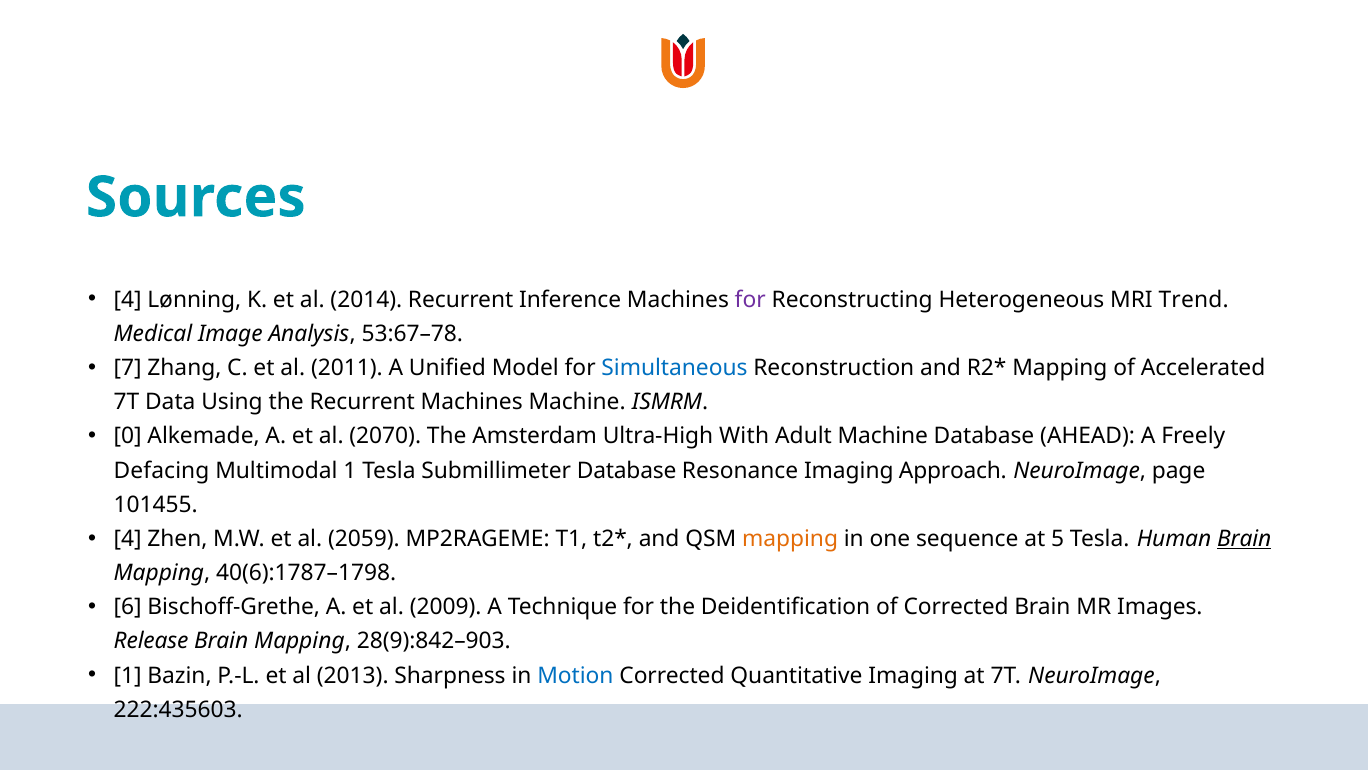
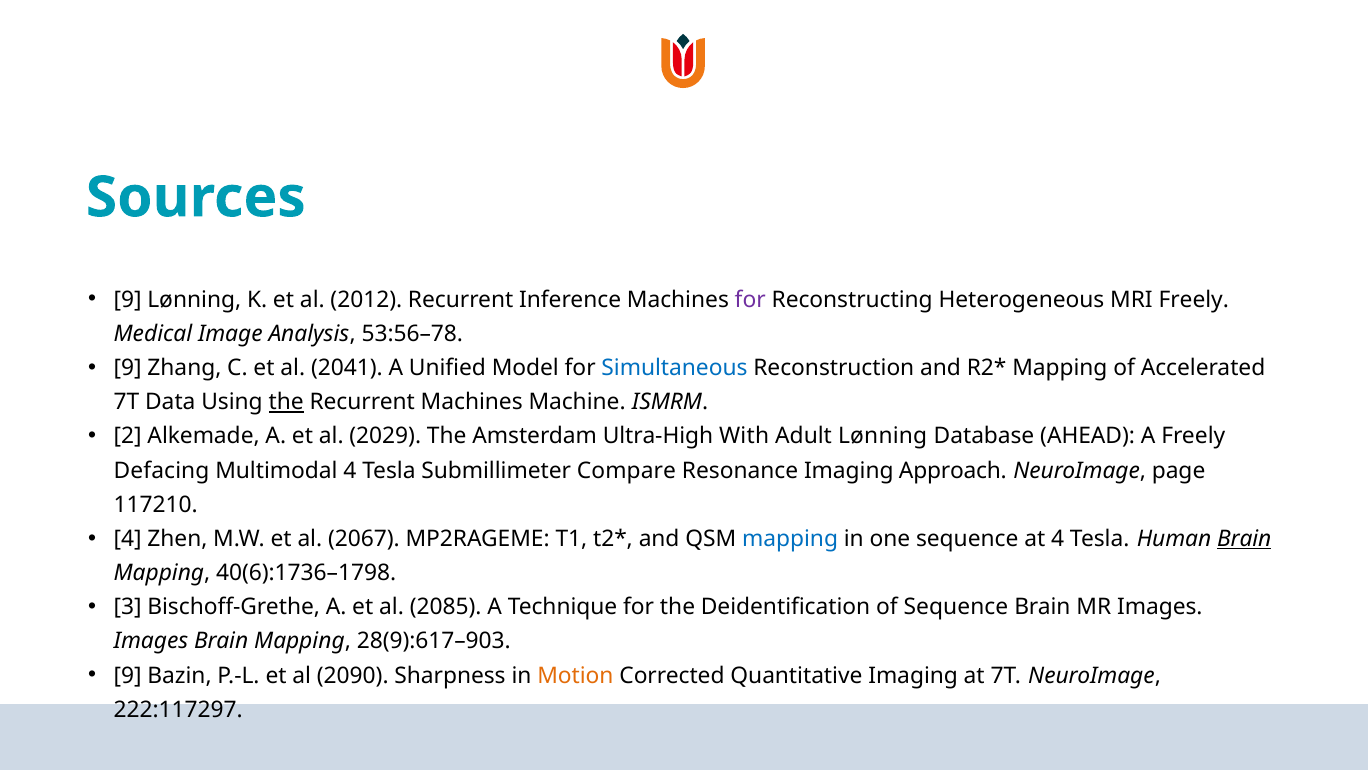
4 at (128, 299): 4 -> 9
2014: 2014 -> 2012
MRI Trend: Trend -> Freely
53:67–78: 53:67–78 -> 53:56–78
7 at (128, 368): 7 -> 9
2011: 2011 -> 2041
the at (286, 402) underline: none -> present
0: 0 -> 2
2070: 2070 -> 2029
Adult Machine: Machine -> Lønning
Multimodal 1: 1 -> 4
Submillimeter Database: Database -> Compare
101455: 101455 -> 117210
2059: 2059 -> 2067
mapping at (790, 539) colour: orange -> blue
at 5: 5 -> 4
40(6):1787–1798: 40(6):1787–1798 -> 40(6):1736–1798
6: 6 -> 3
2009: 2009 -> 2085
of Corrected: Corrected -> Sequence
Release at (151, 641): Release -> Images
28(9):842–903: 28(9):842–903 -> 28(9):617–903
1 at (128, 675): 1 -> 9
2013: 2013 -> 2090
Motion colour: blue -> orange
222:435603: 222:435603 -> 222:117297
